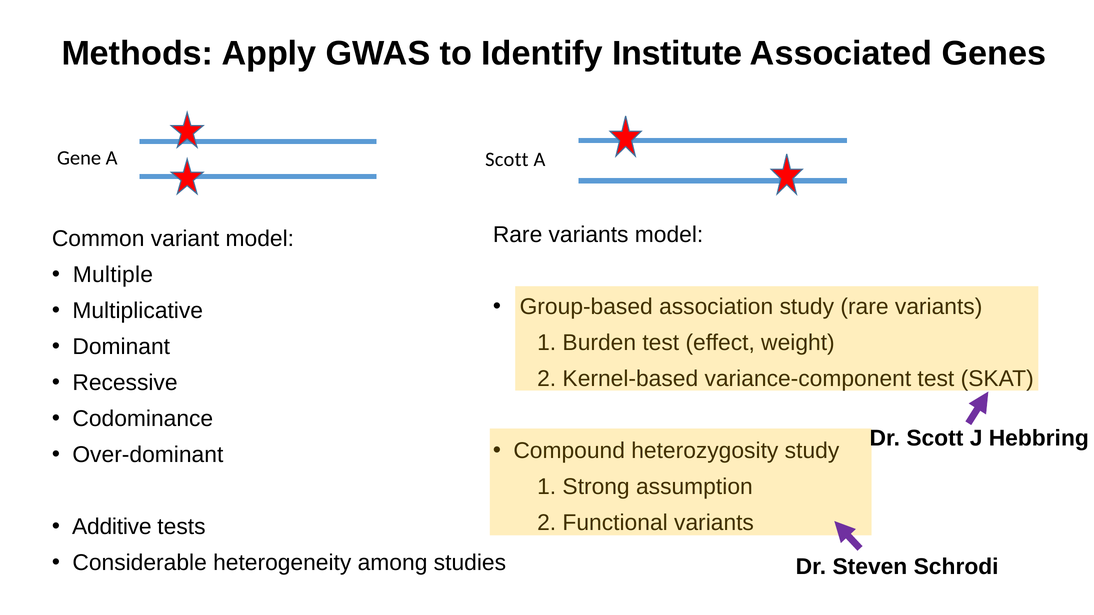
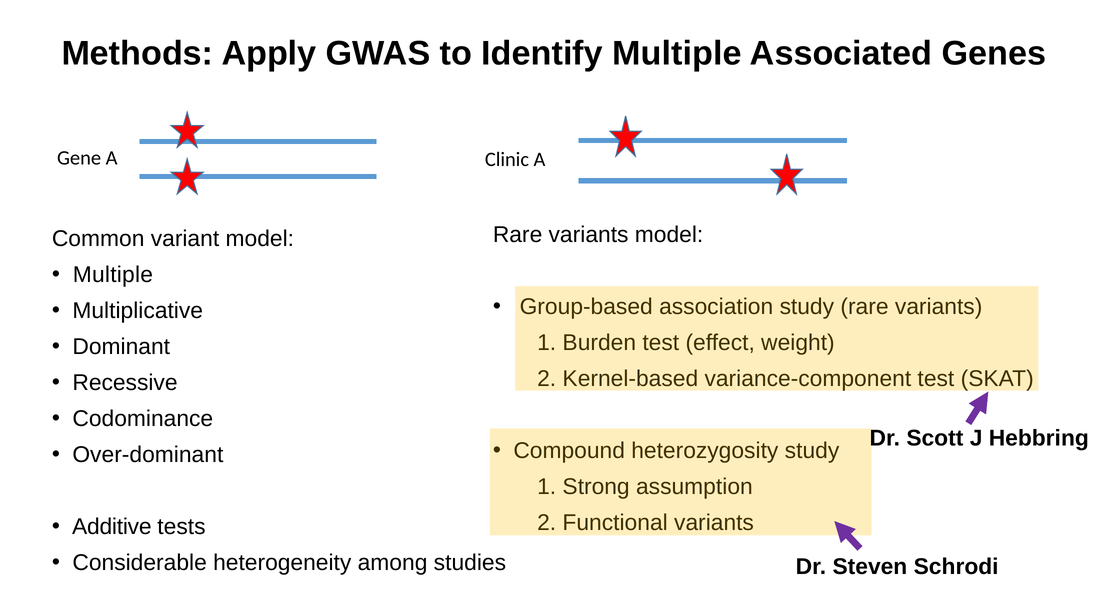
Identify Institute: Institute -> Multiple
A Scott: Scott -> Clinic
